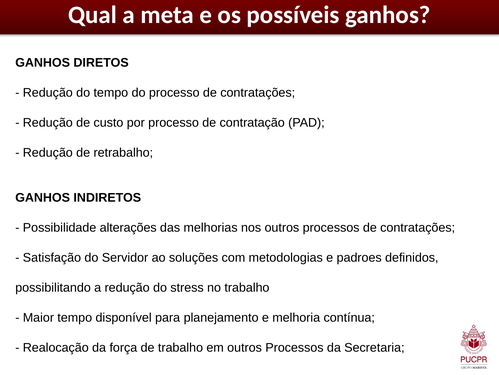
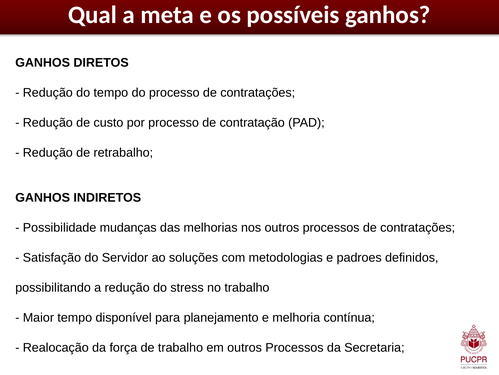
alterações: alterações -> mudanças
